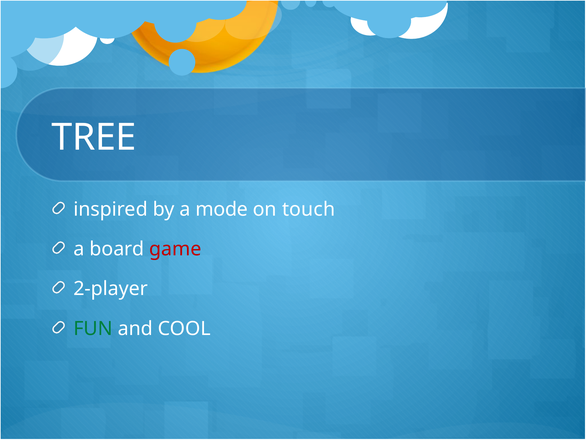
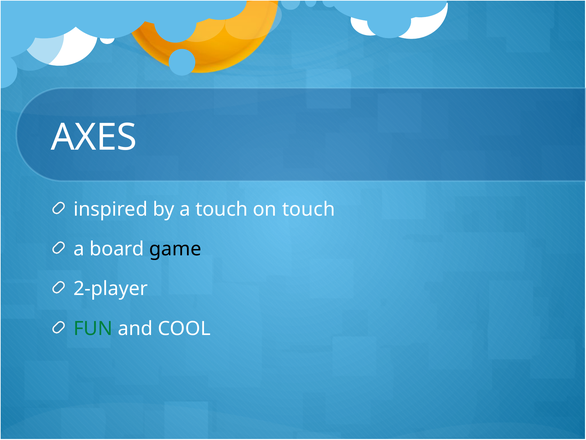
TREE: TREE -> AXES
a mode: mode -> touch
game colour: red -> black
